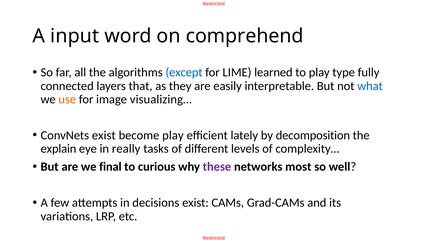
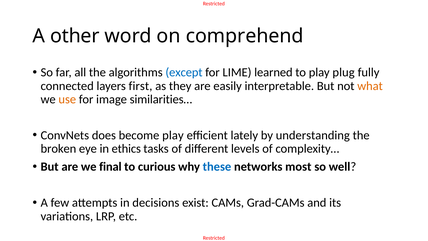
input: input -> other
type: type -> plug
that: that -> first
what colour: blue -> orange
visualizing…: visualizing… -> similarities…
ConvNets exist: exist -> does
decomposition: decomposition -> understanding
explain: explain -> broken
really: really -> ethics
these colour: purple -> blue
